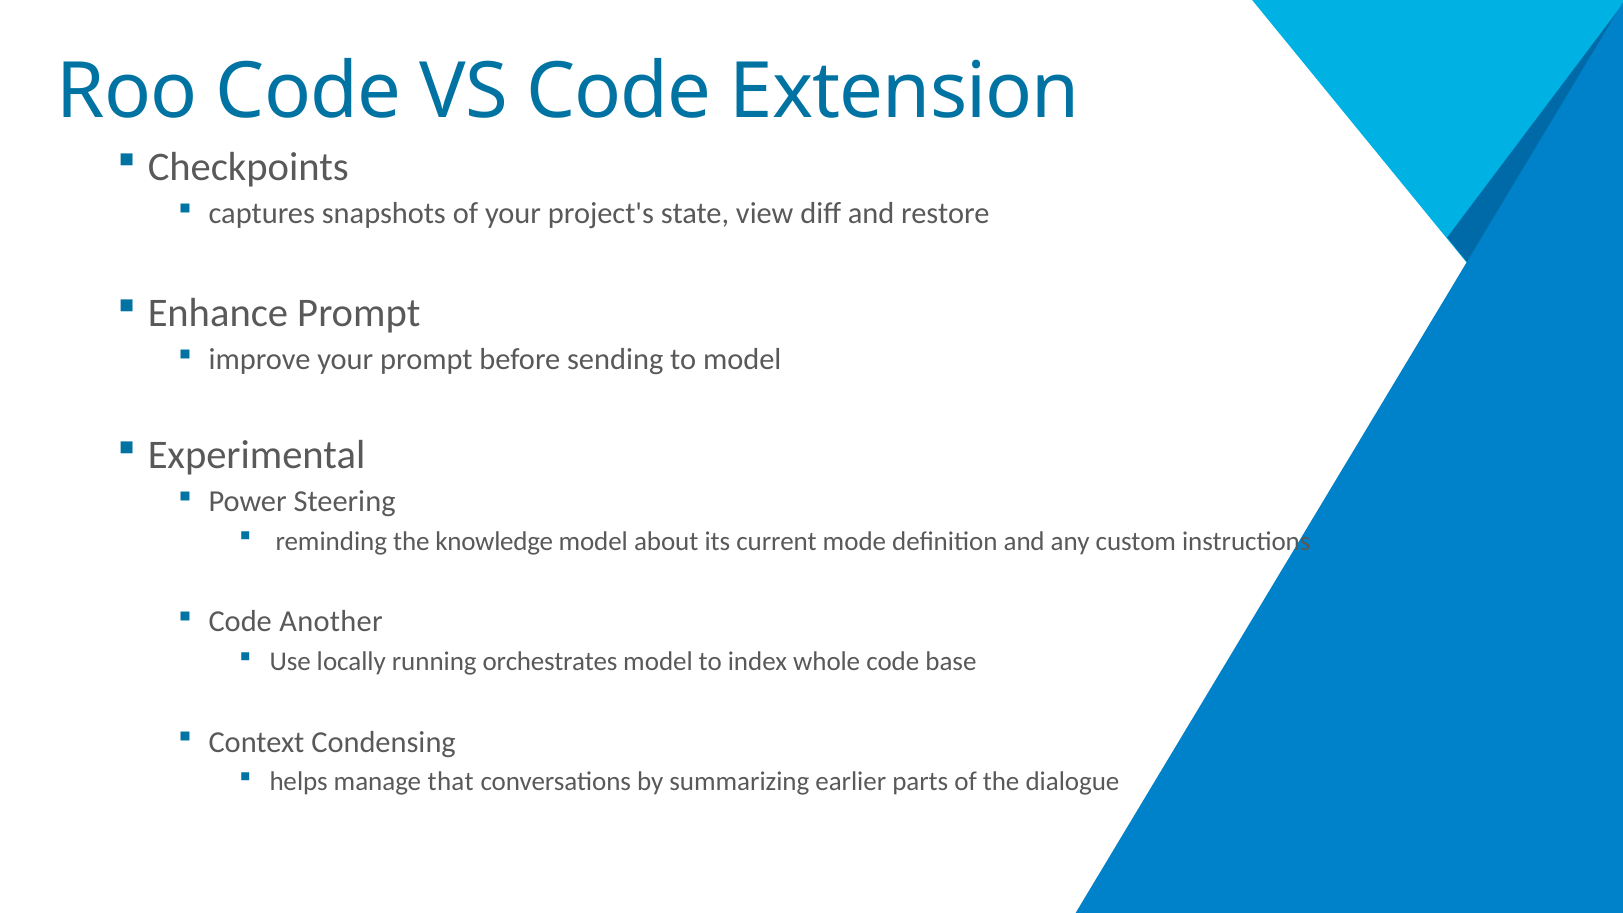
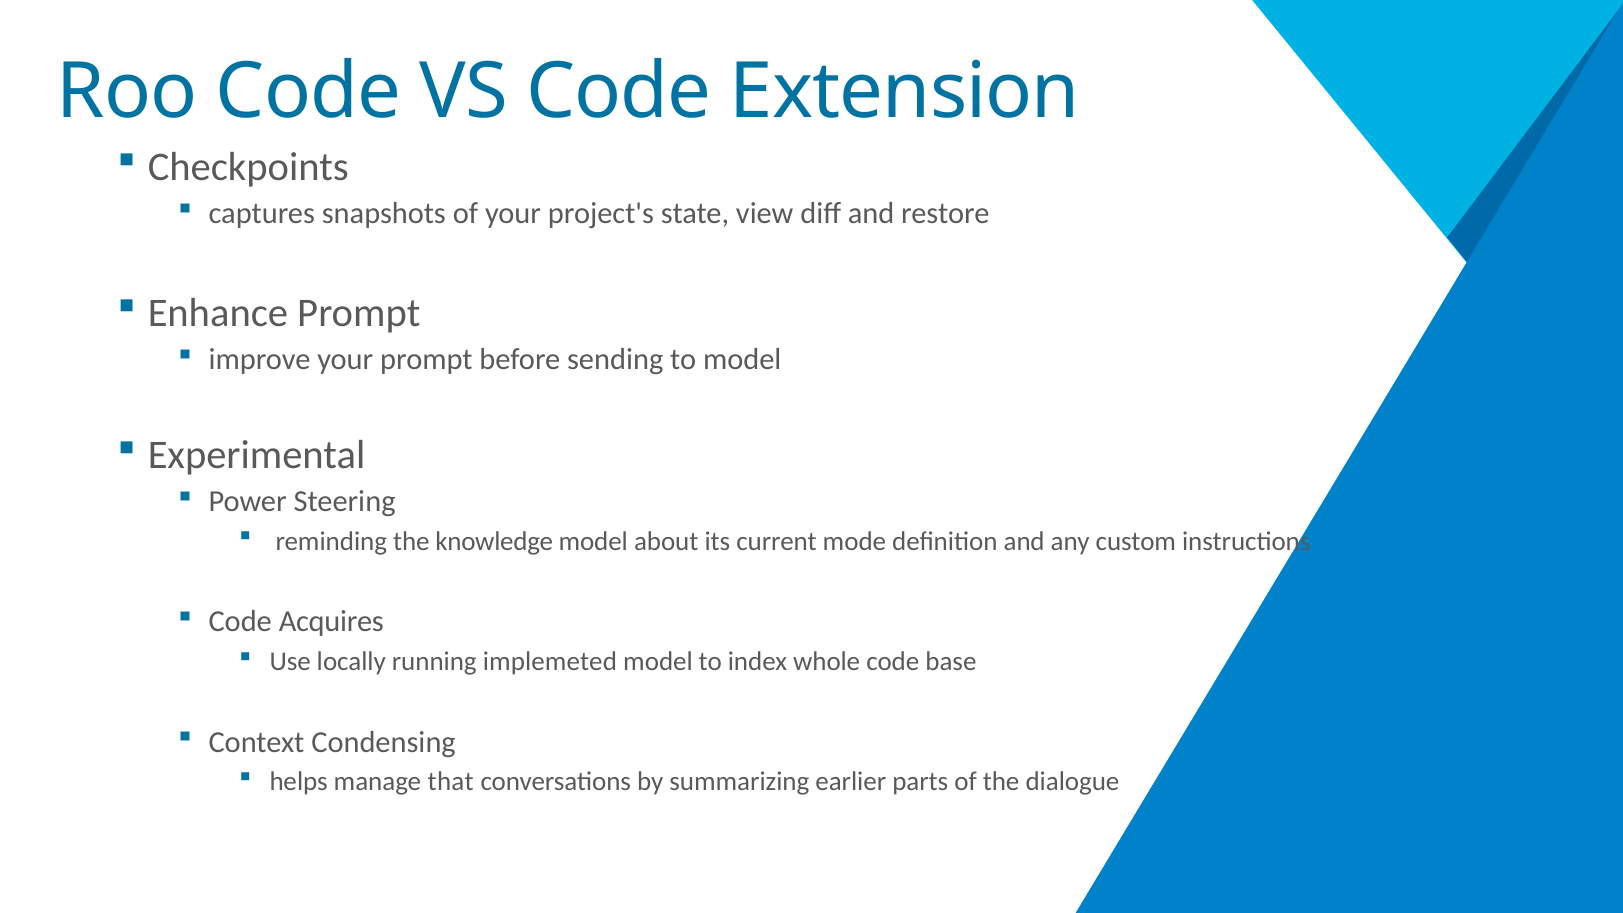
Another: Another -> Acquires
orchestrates: orchestrates -> implemeted
